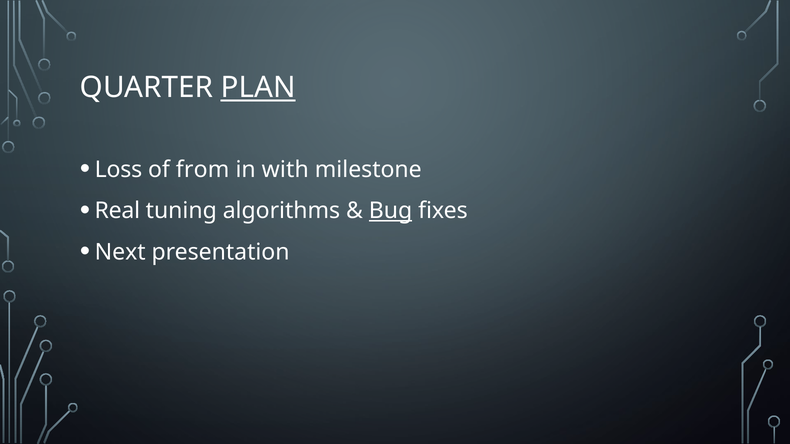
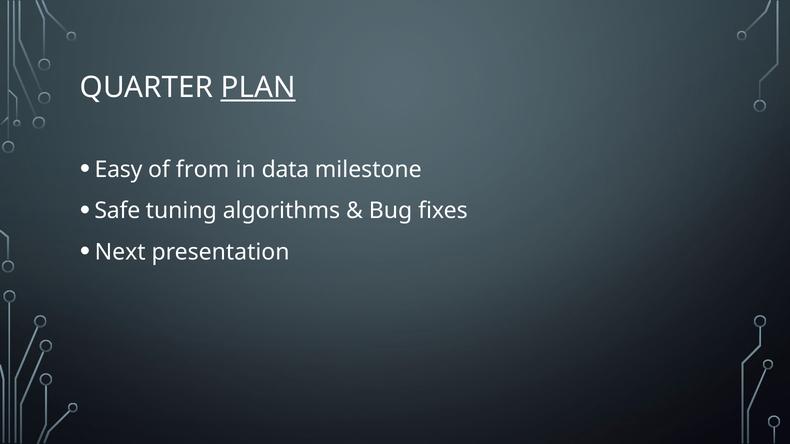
Loss: Loss -> Easy
with: with -> data
Real: Real -> Safe
Bug underline: present -> none
